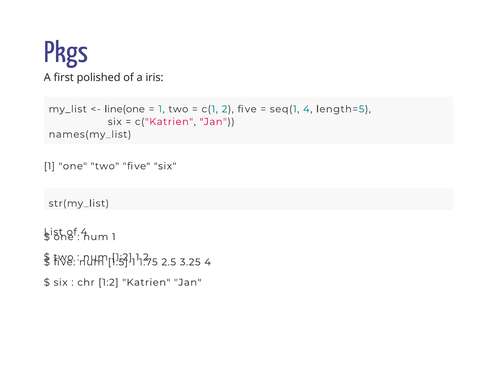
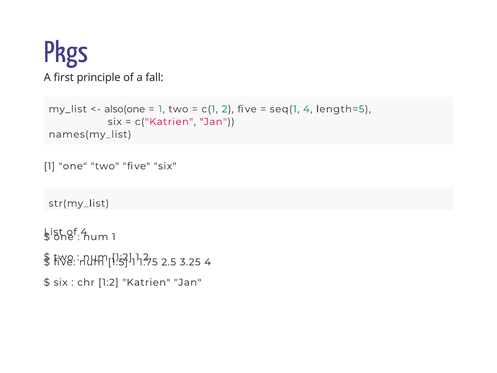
polished: polished -> principle
iris: iris -> fall
line(one: line(one -> also(one
